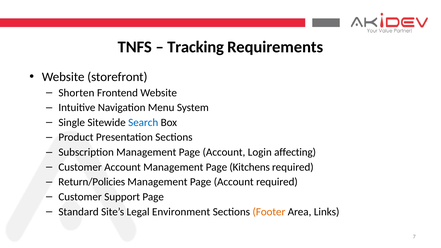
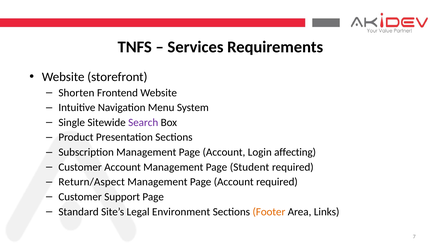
Tracking: Tracking -> Services
Search colour: blue -> purple
Kitchens: Kitchens -> Student
Return/Policies: Return/Policies -> Return/Aspect
